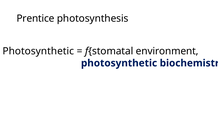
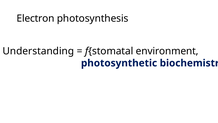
Prentice: Prentice -> Electron
Photosynthetic at (38, 51): Photosynthetic -> Understanding
